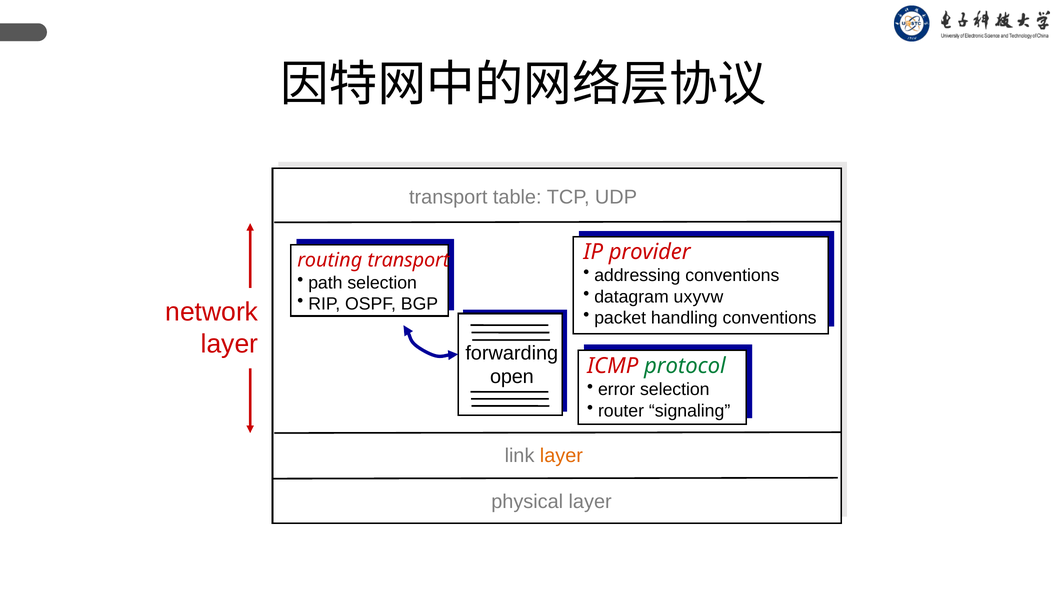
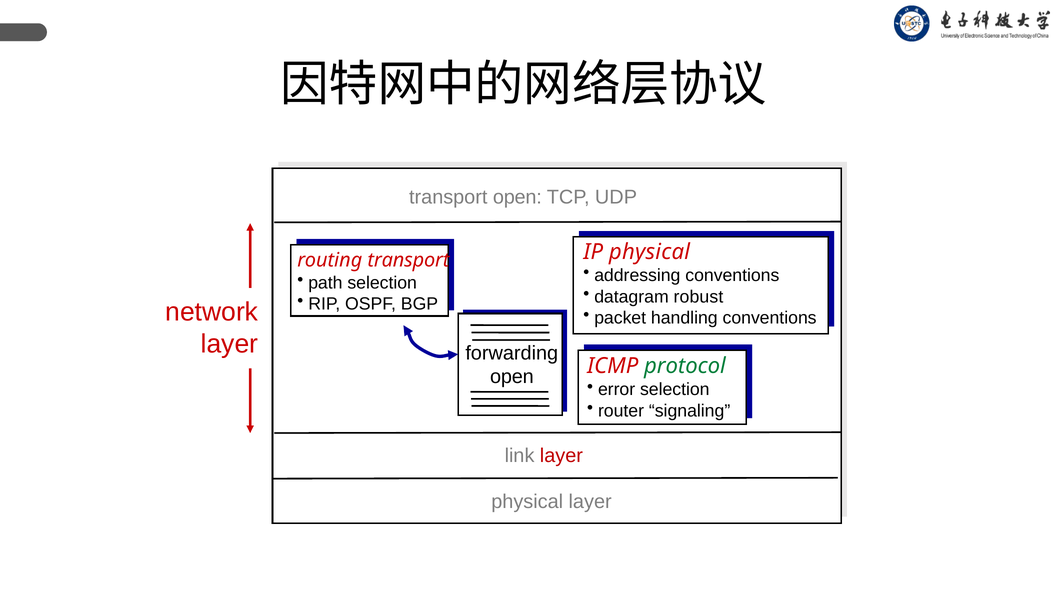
transport table: table -> open
IP provider: provider -> physical
uxyvw: uxyvw -> robust
layer at (561, 456) colour: orange -> red
